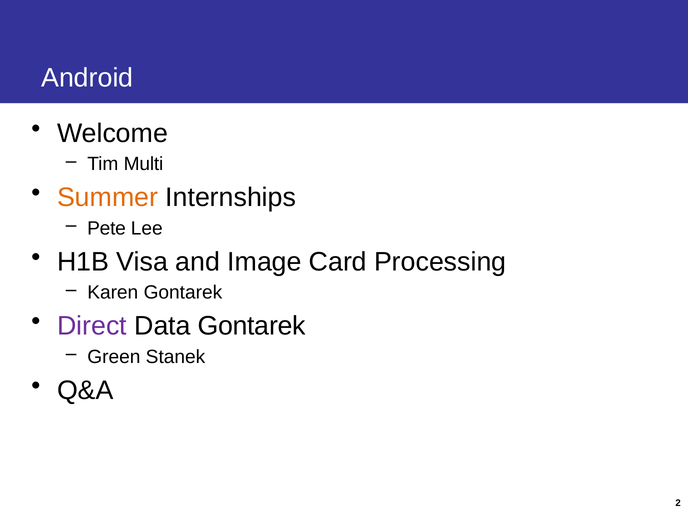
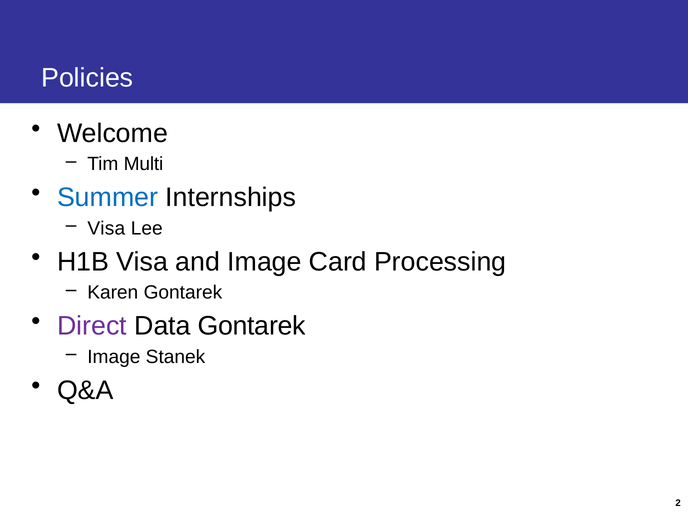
Android: Android -> Policies
Summer colour: orange -> blue
Pete at (107, 228): Pete -> Visa
Green at (114, 357): Green -> Image
